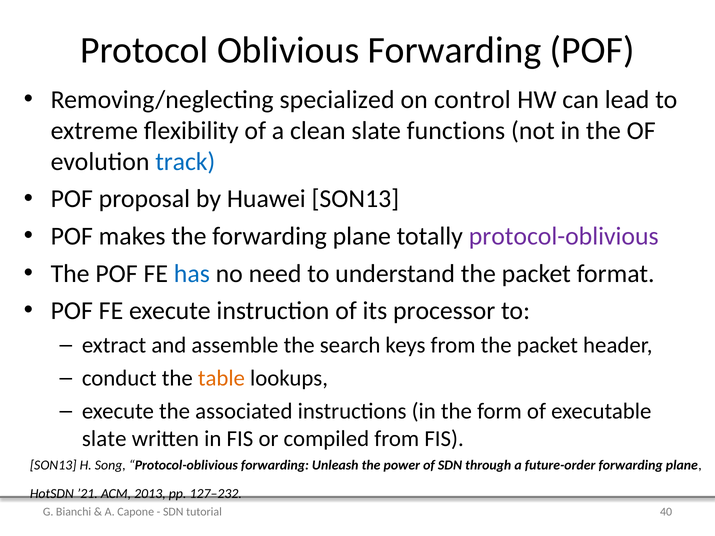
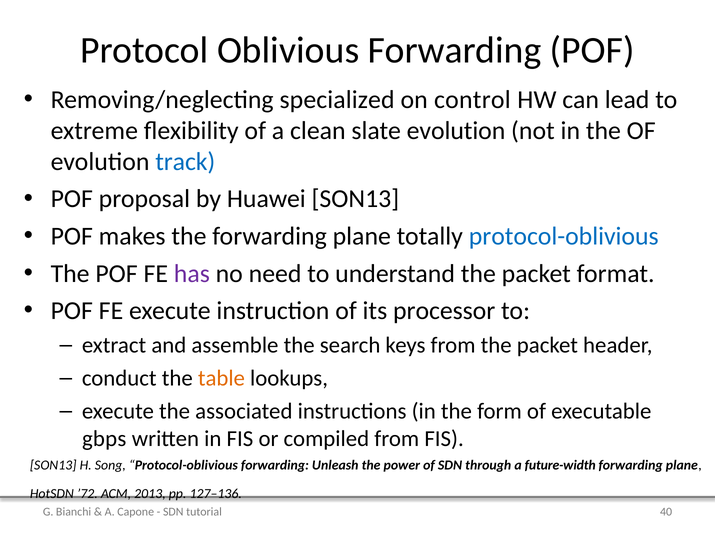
slate functions: functions -> evolution
protocol-oblivious at (564, 236) colour: purple -> blue
has colour: blue -> purple
slate at (104, 439): slate -> gbps
future-order: future-order -> future-width
’21: ’21 -> ’72
127–232: 127–232 -> 127–136
